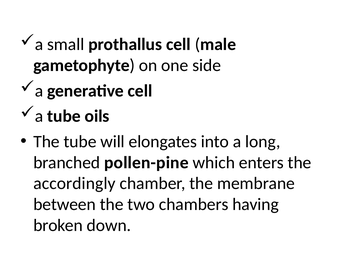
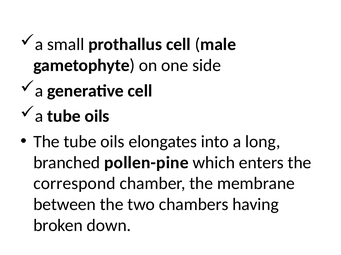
The tube will: will -> oils
accordingly: accordingly -> correspond
